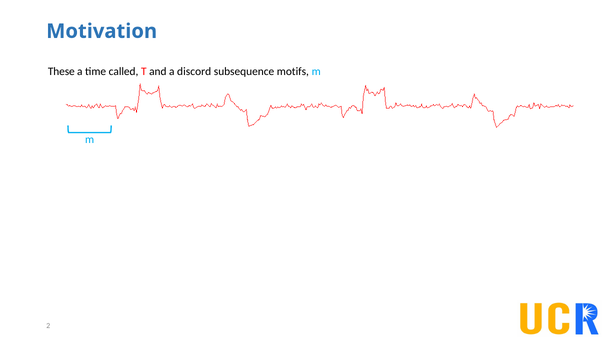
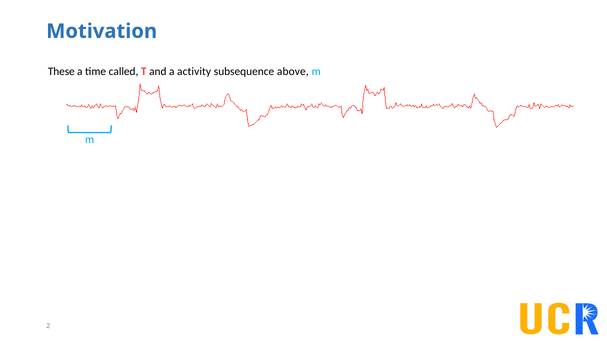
discord: discord -> activity
motifs: motifs -> above
